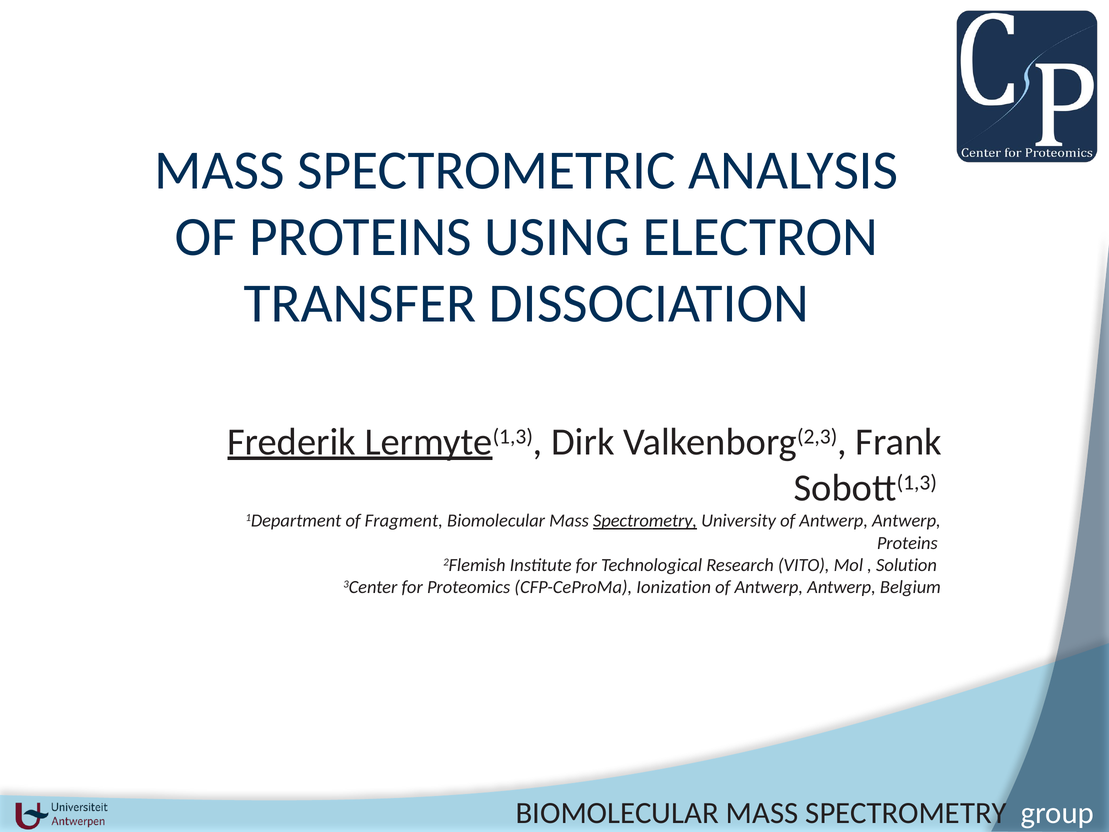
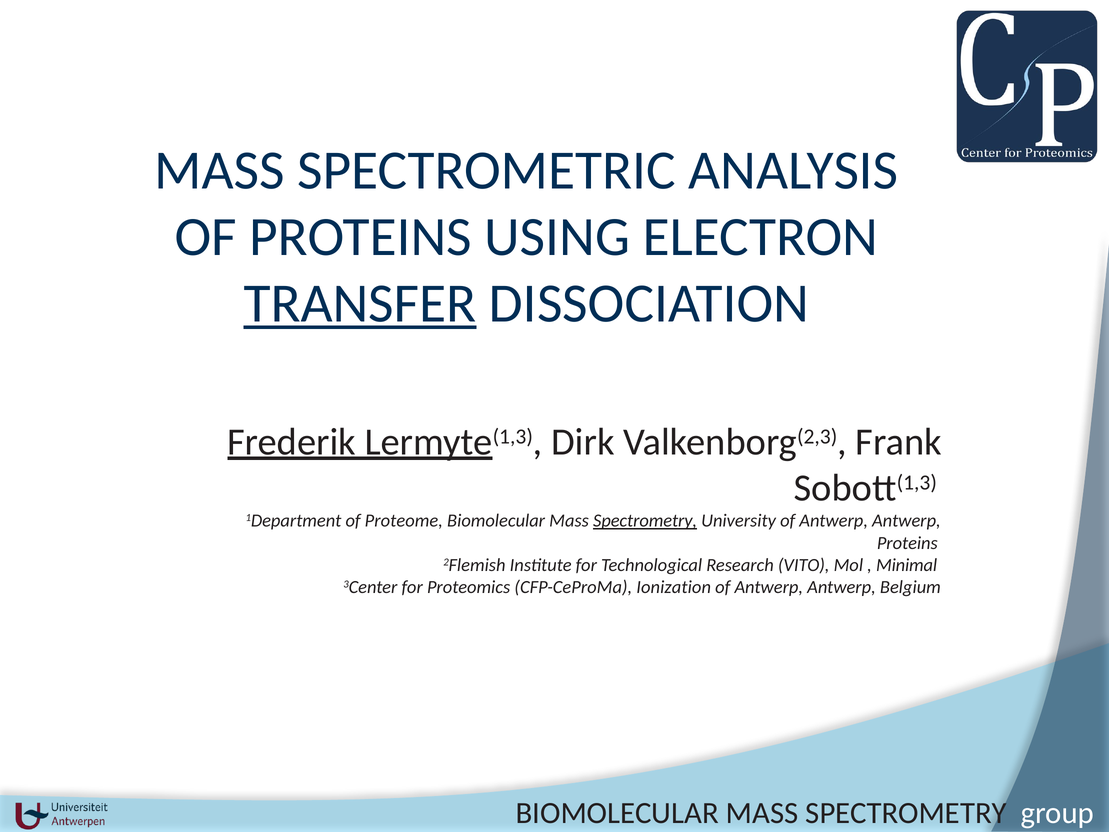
TRANSFER underline: none -> present
Fragment: Fragment -> Proteome
Solution: Solution -> Minimal
